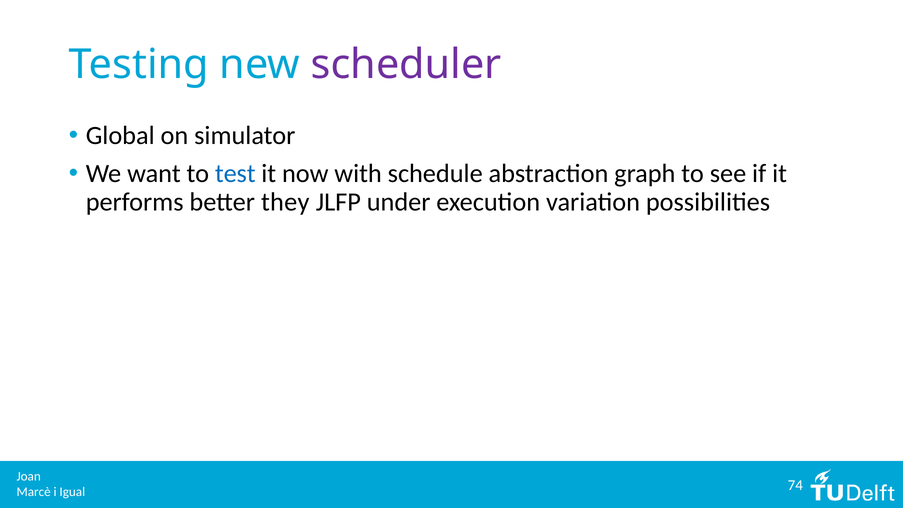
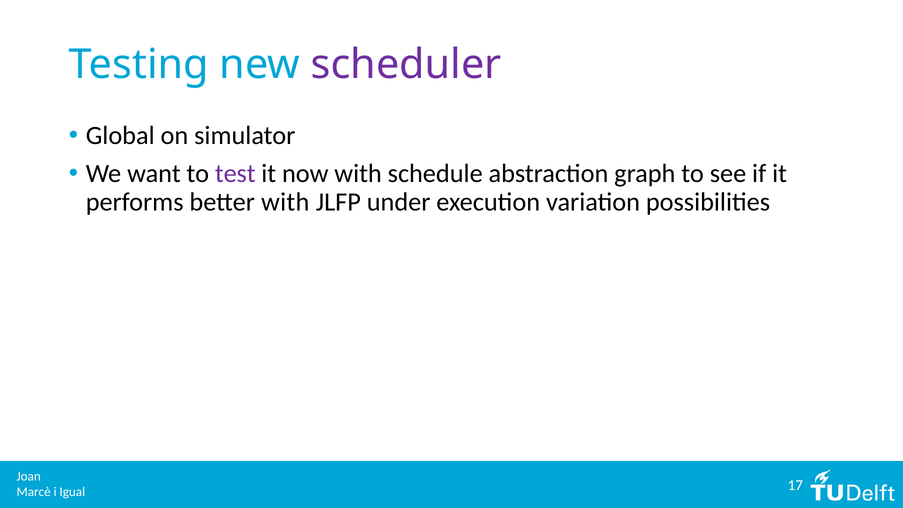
test colour: blue -> purple
better they: they -> with
74: 74 -> 17
